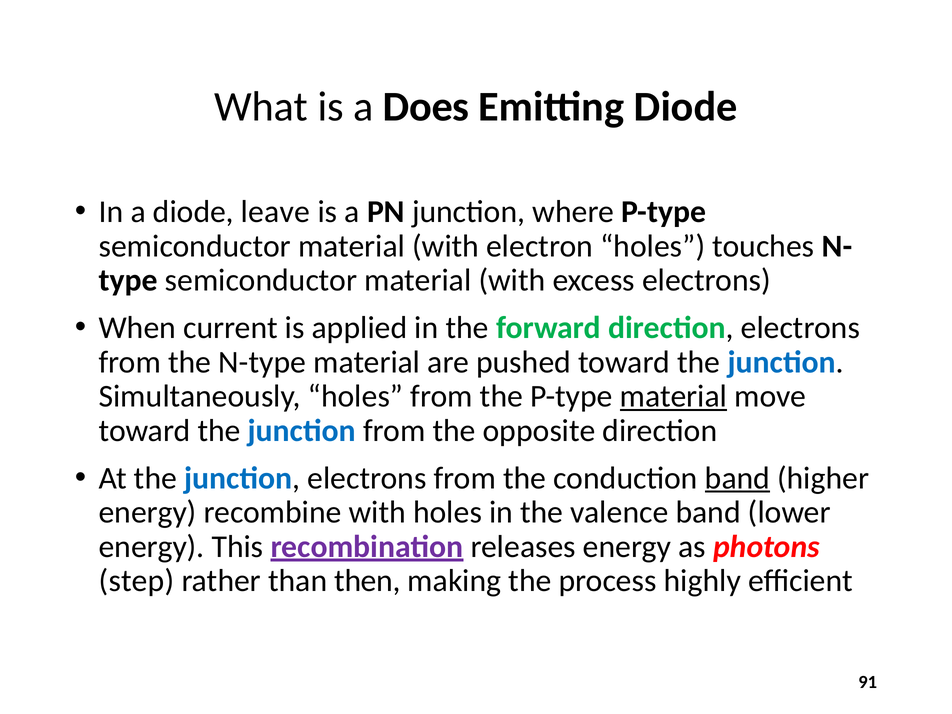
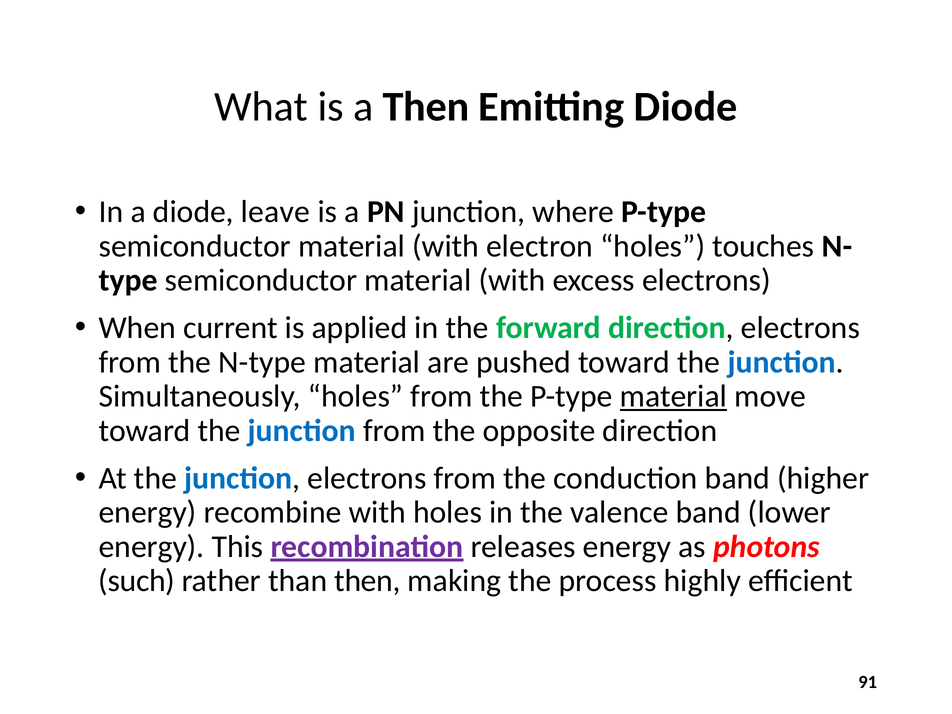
a Does: Does -> Then
band at (737, 478) underline: present -> none
step: step -> such
